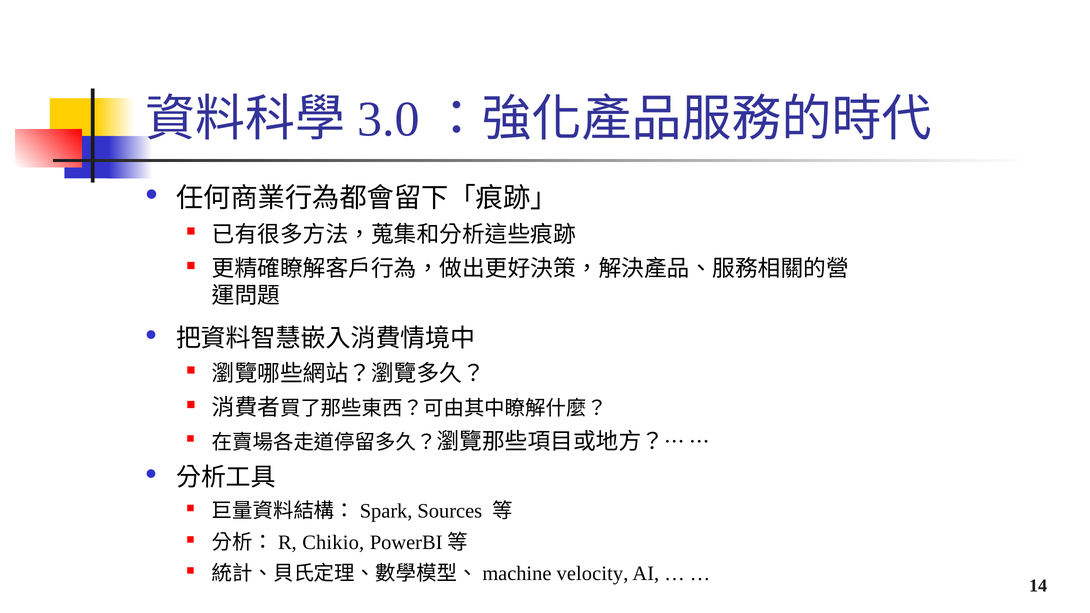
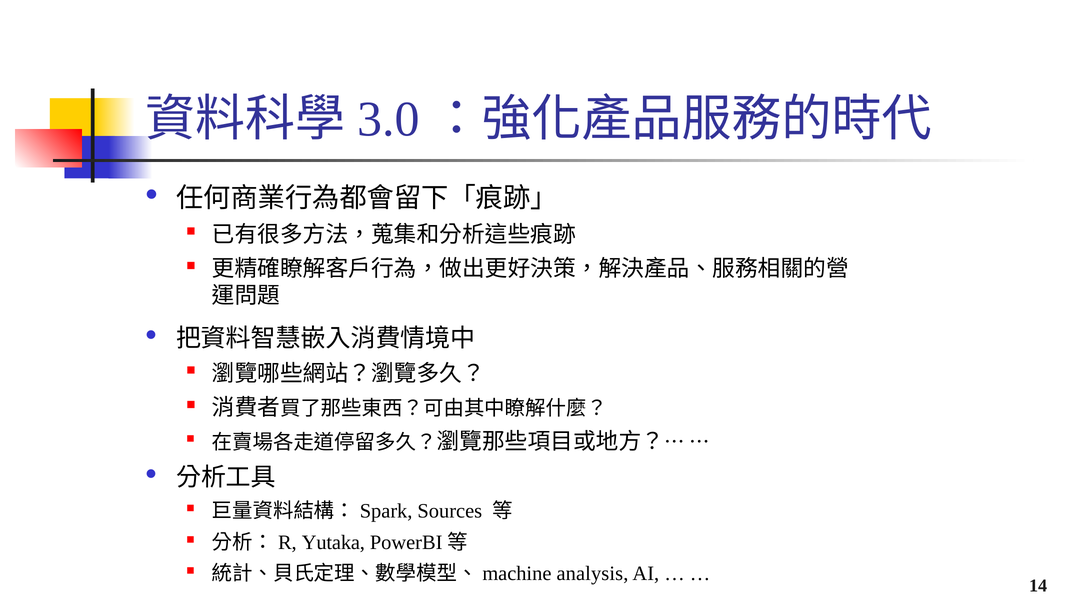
Chikio: Chikio -> Yutaka
velocity: velocity -> analysis
